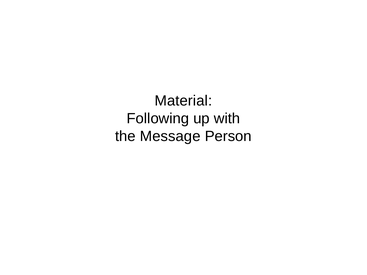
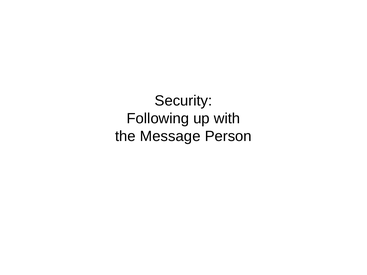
Material: Material -> Security
